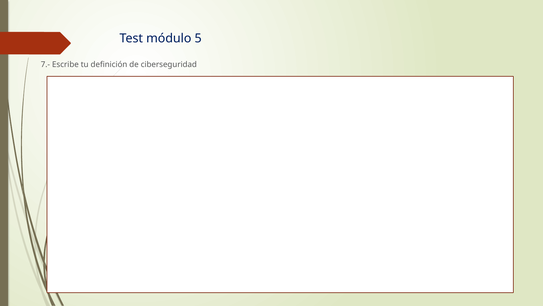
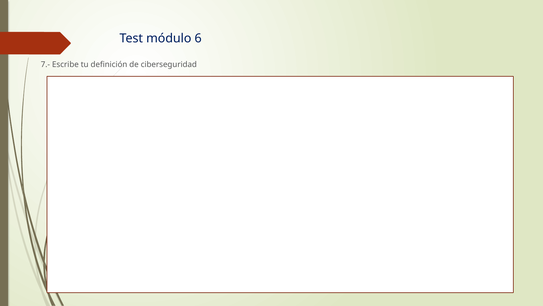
5: 5 -> 6
